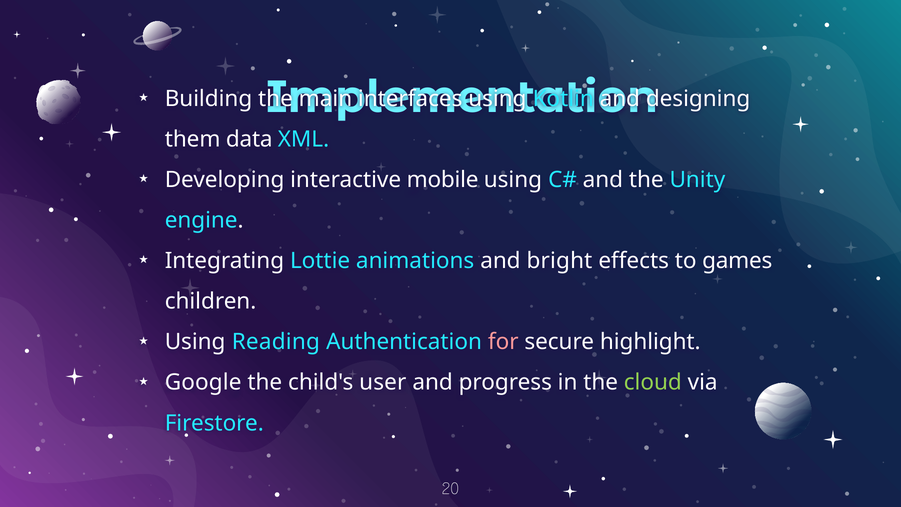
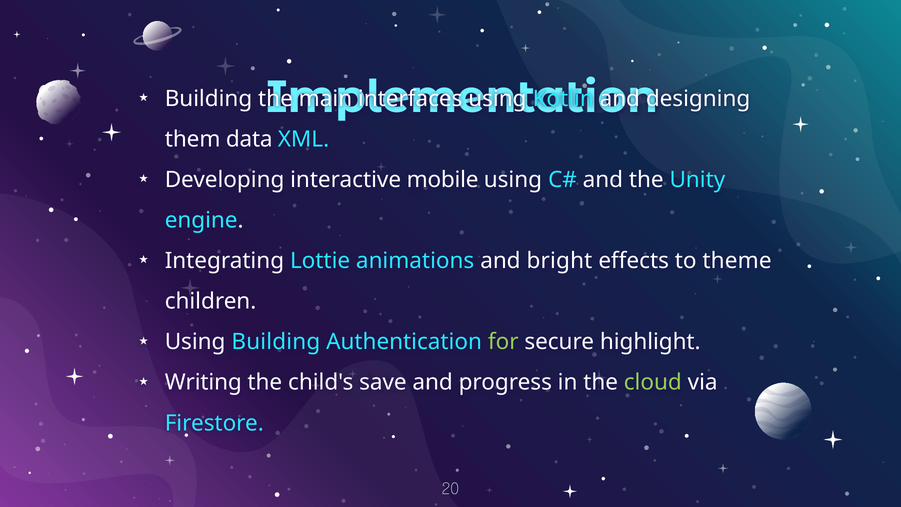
games: games -> theme
Using Reading: Reading -> Building
for colour: pink -> light green
Google: Google -> Writing
user: user -> save
